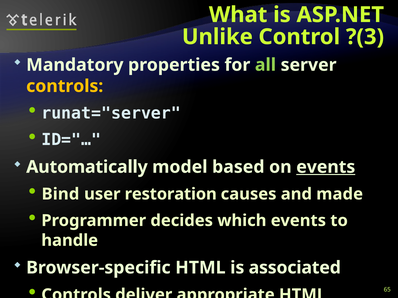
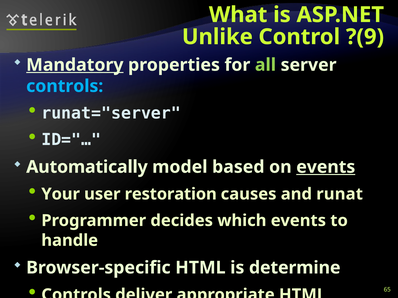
?(3: ?(3 -> ?(9
Mandatory underline: none -> present
controls at (65, 86) colour: yellow -> light blue
Bind: Bind -> Your
made: made -> runat
associated: associated -> determine
